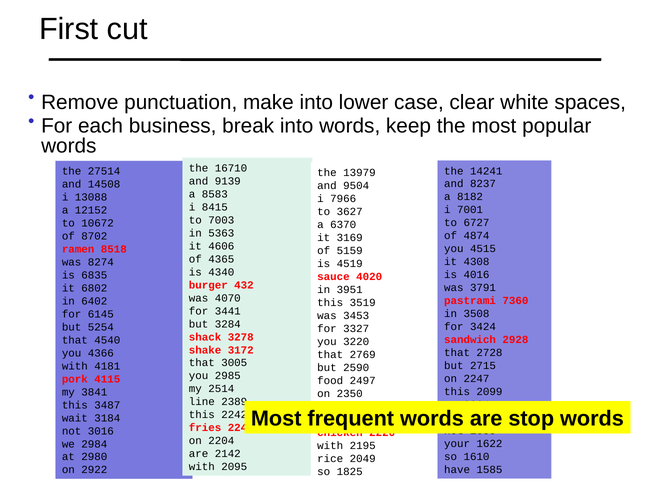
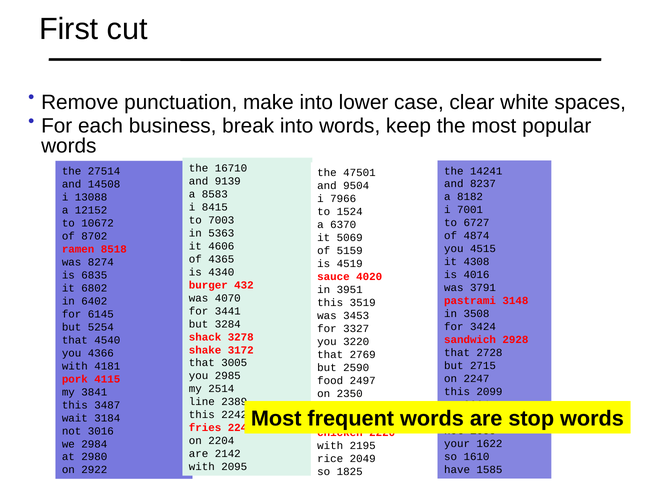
13979: 13979 -> 47501
3627: 3627 -> 1524
3169: 3169 -> 5069
7360: 7360 -> 3148
